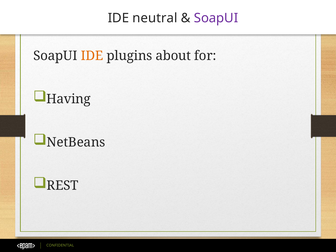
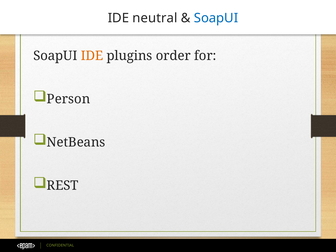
SoapUI at (216, 18) colour: purple -> blue
about: about -> order
Having: Having -> Person
